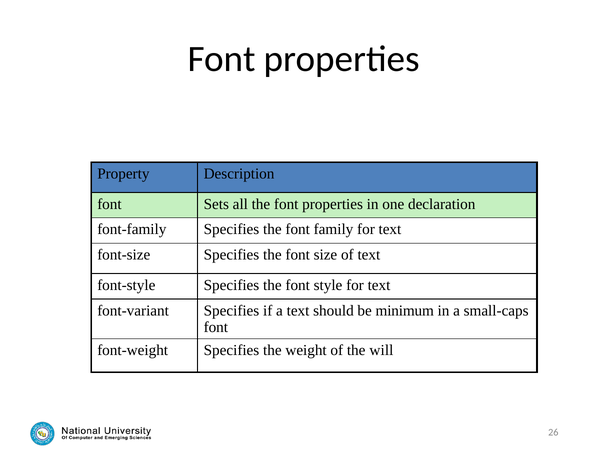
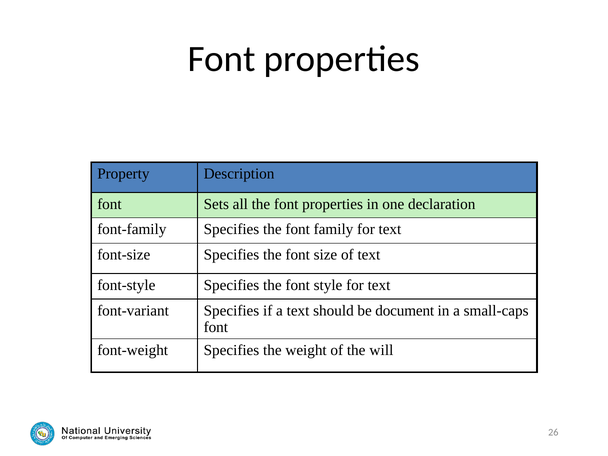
minimum: minimum -> document
